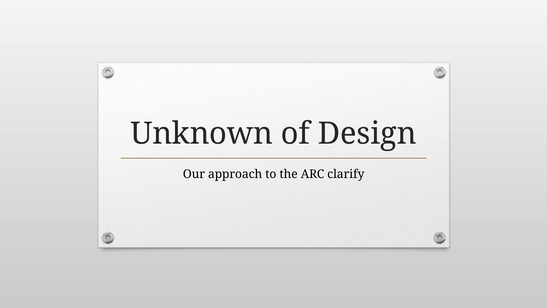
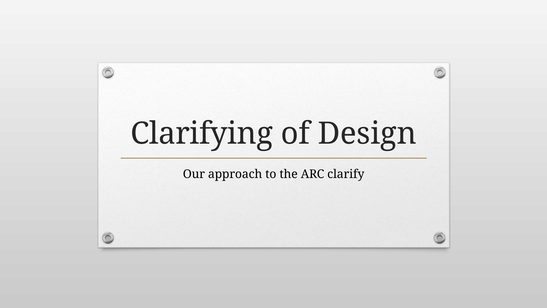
Unknown: Unknown -> Clarifying
